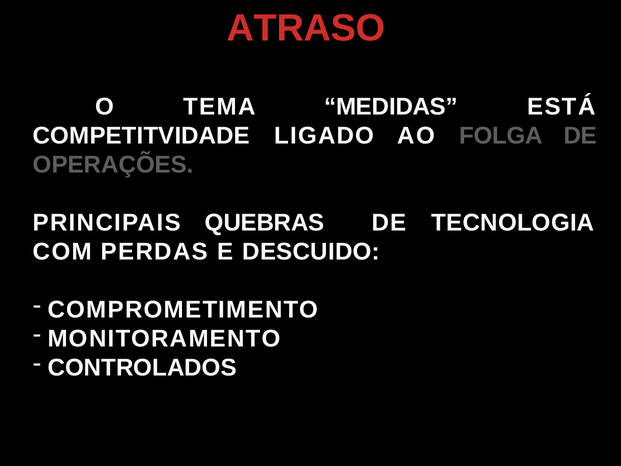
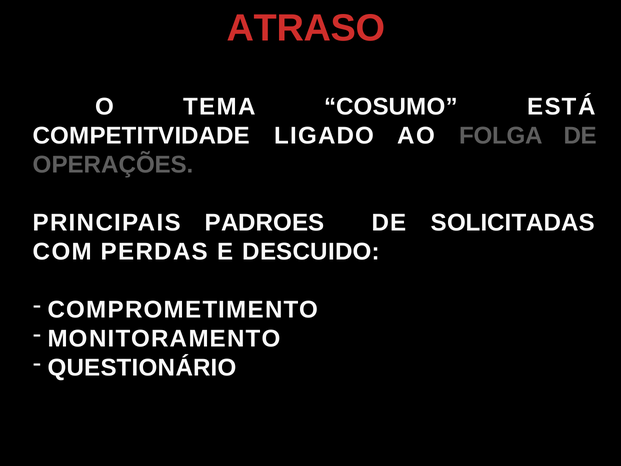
MEDIDAS: MEDIDAS -> COSUMO
QUEBRAS: QUEBRAS -> PADROES
TECNOLOGIA: TECNOLOGIA -> SOLICITADAS
CONTROLADOS: CONTROLADOS -> QUESTIONÁRIO
